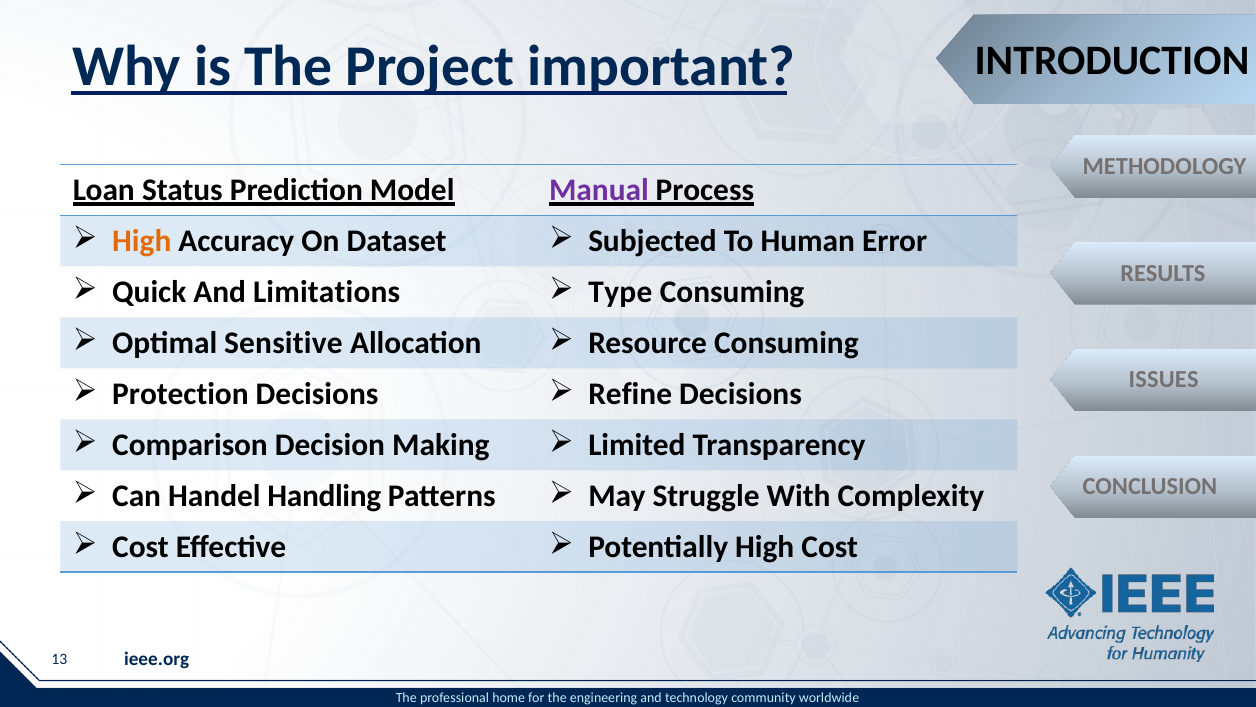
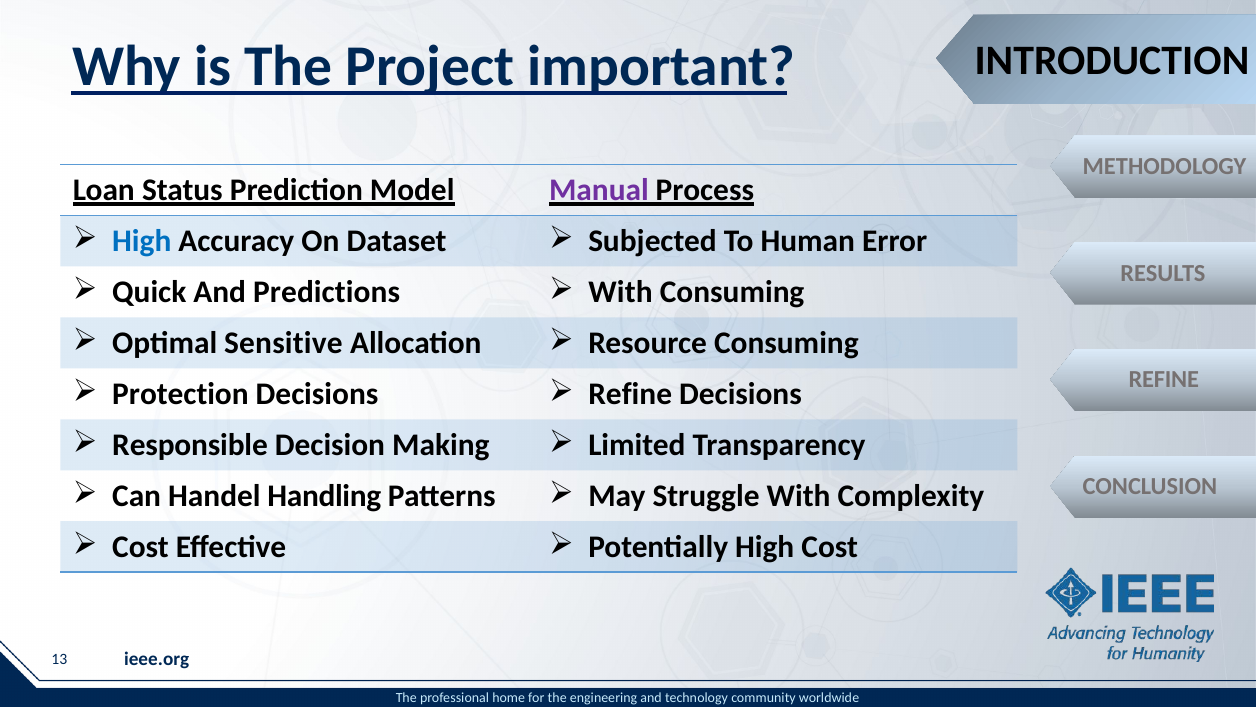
High at (142, 241) colour: orange -> blue
Limitations: Limitations -> Predictions
Type at (620, 292): Type -> With
ISSUES at (1164, 379): ISSUES -> REFINE
Comparison: Comparison -> Responsible
